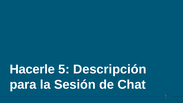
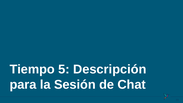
Hacerle: Hacerle -> Tiempo
